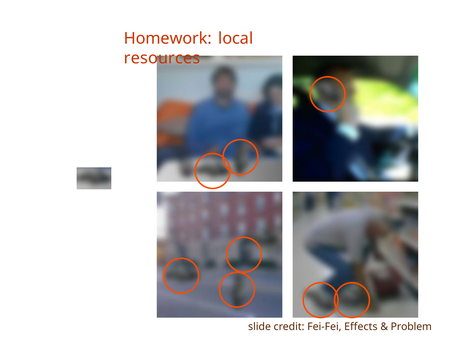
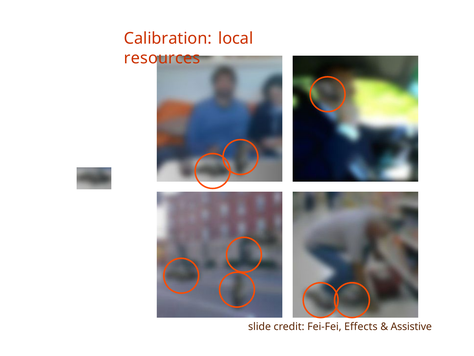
Homework: Homework -> Calibration
Problem: Problem -> Assistive
